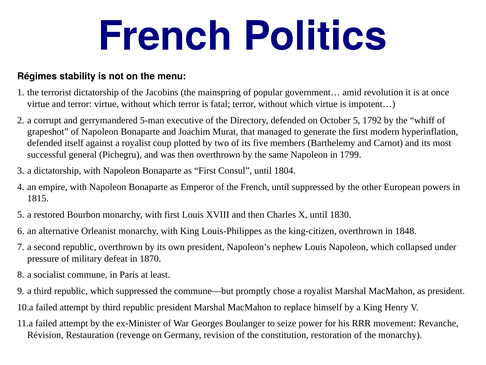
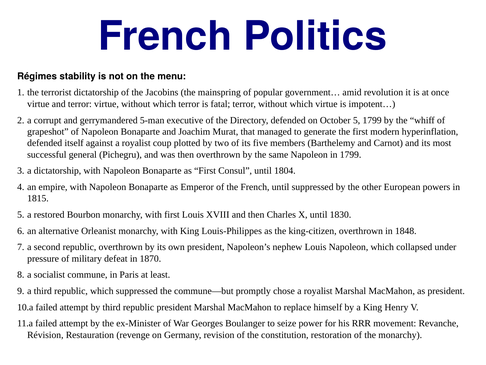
5 1792: 1792 -> 1799
